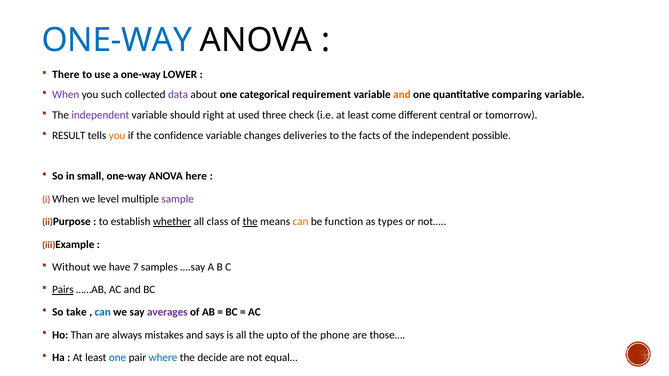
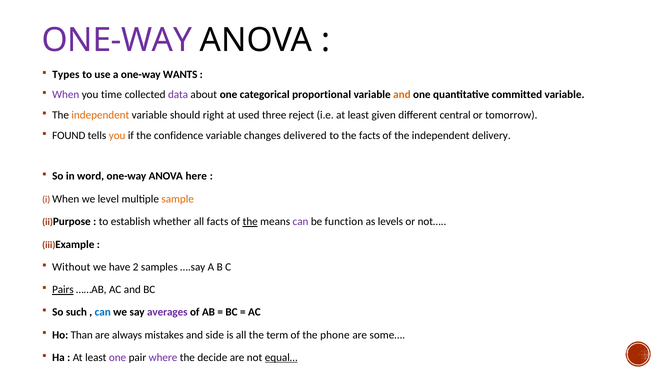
ONE-WAY at (117, 40) colour: blue -> purple
There: There -> Types
LOWER: LOWER -> WANTS
such: such -> time
requirement: requirement -> proportional
comparing: comparing -> committed
independent at (100, 115) colour: purple -> orange
check: check -> reject
come: come -> given
RESULT: RESULT -> FOUND
deliveries: deliveries -> delivered
possible: possible -> delivery
small: small -> word
sample colour: purple -> orange
whether underline: present -> none
all class: class -> facts
can at (301, 222) colour: orange -> purple
types: types -> levels
7: 7 -> 2
take: take -> such
says: says -> side
upto: upto -> term
those…: those… -> some…
one at (118, 358) colour: blue -> purple
where colour: blue -> purple
equal… underline: none -> present
